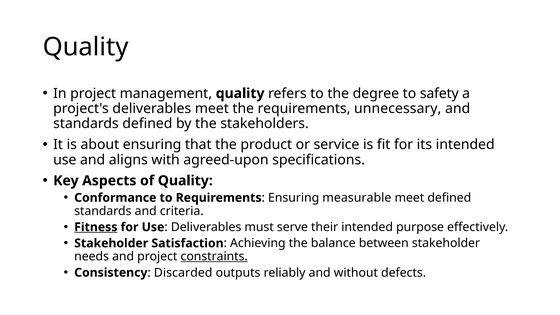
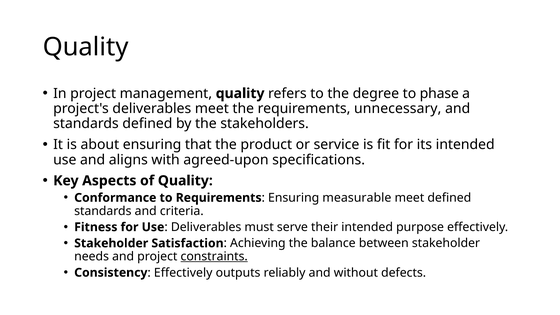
safety: safety -> phase
Fitness underline: present -> none
Discarded at (183, 273): Discarded -> Effectively
